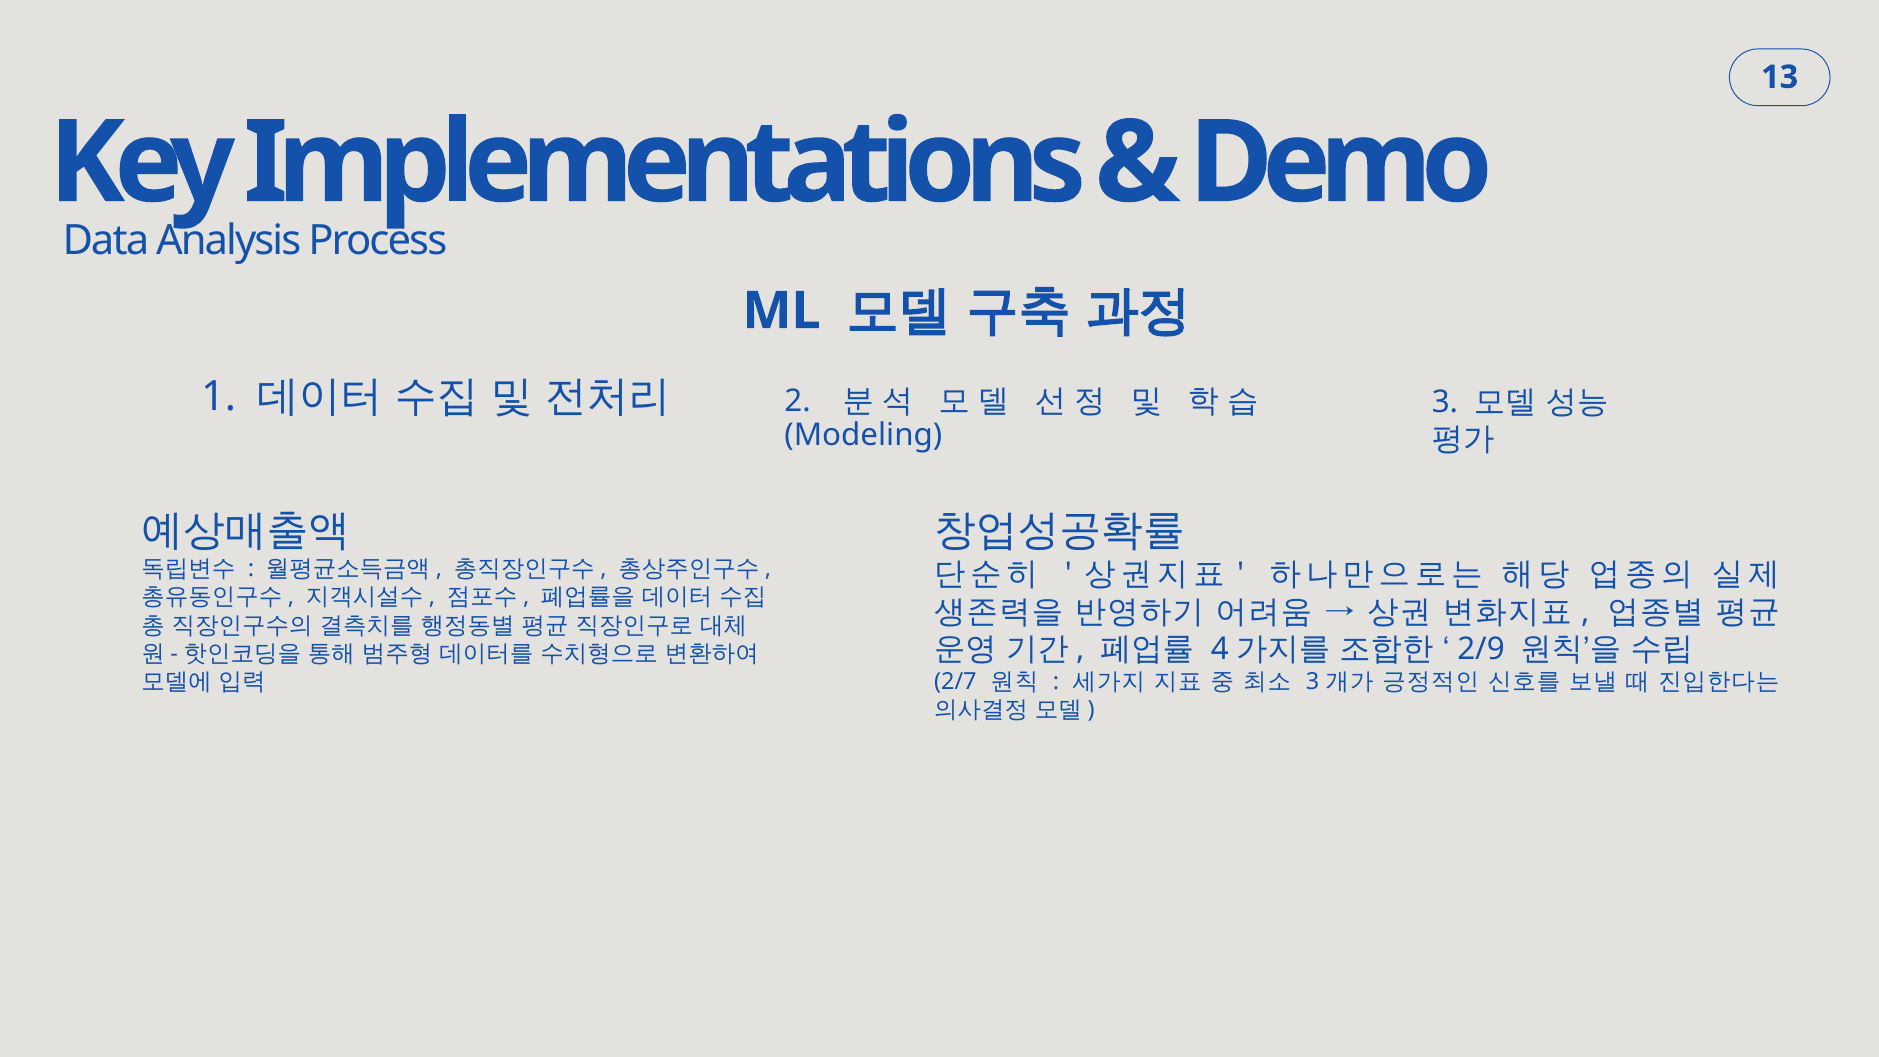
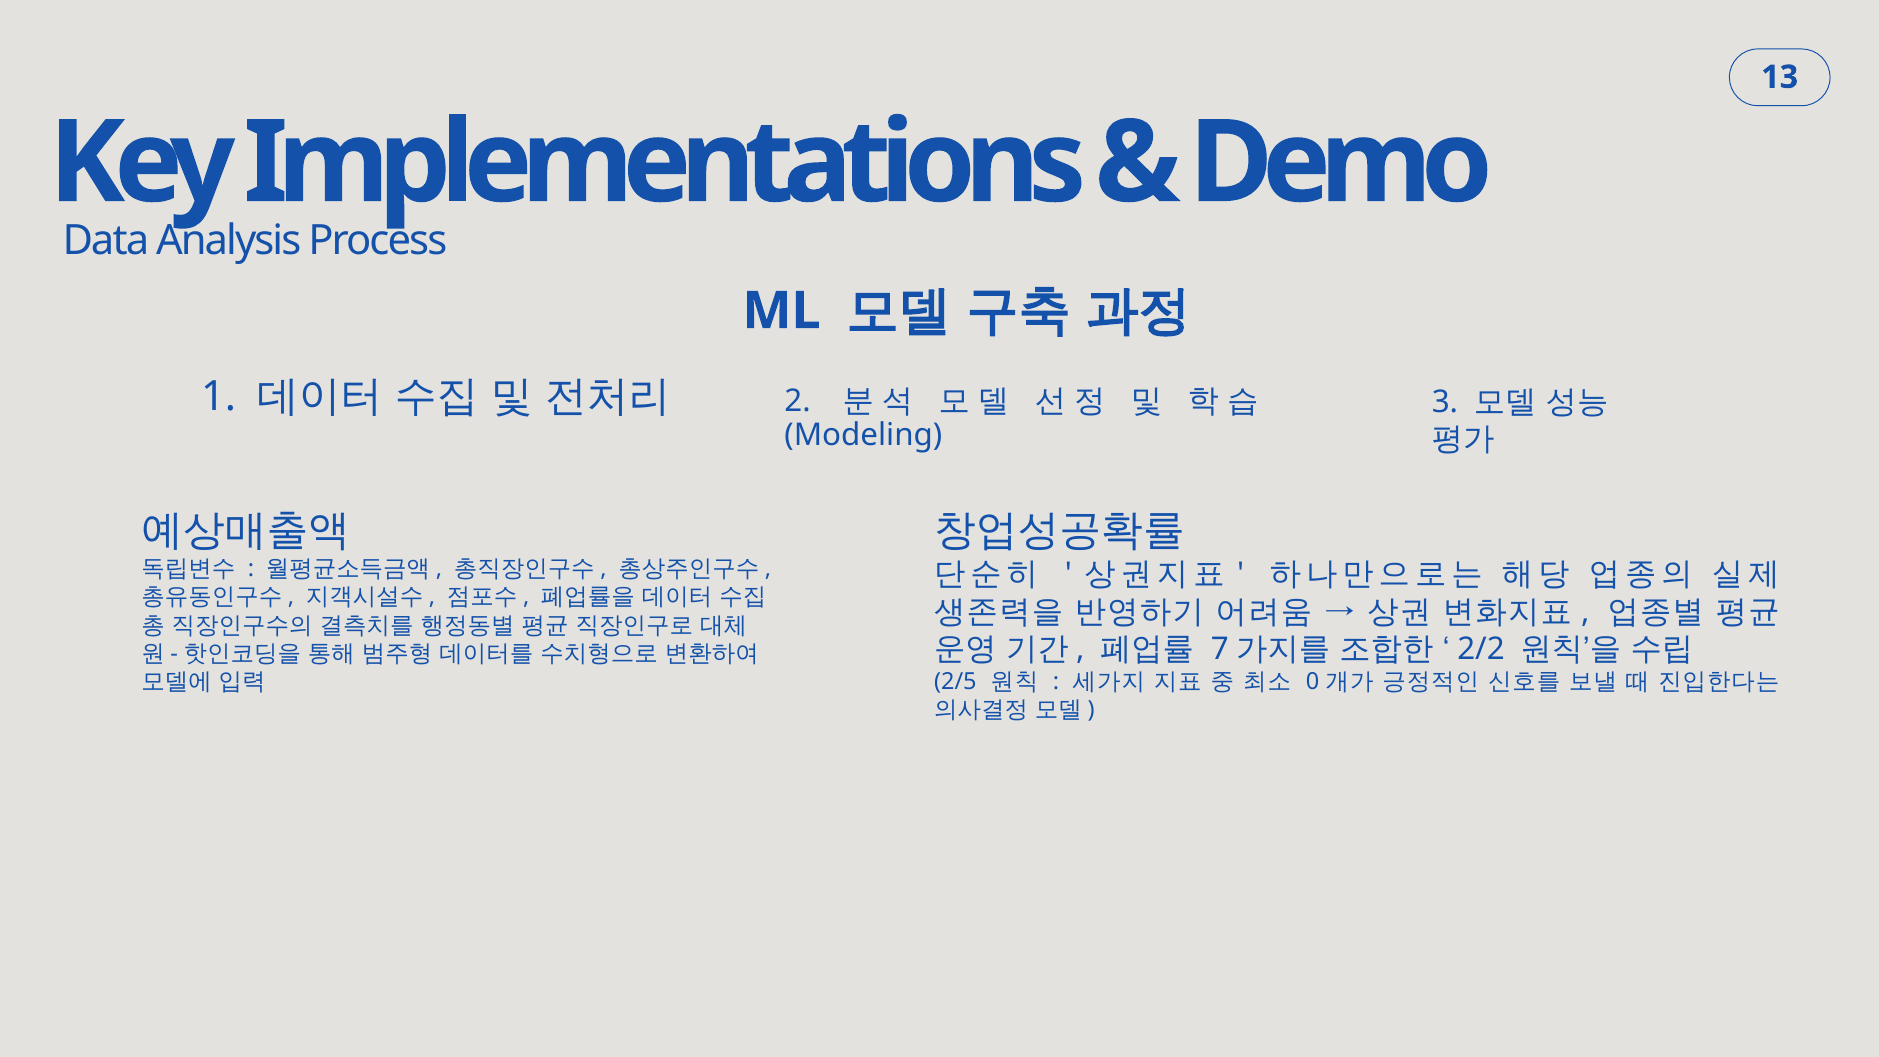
4: 4 -> 7
2/9: 2/9 -> 2/2
2/7: 2/7 -> 2/5
3 at (1312, 682): 3 -> 0
